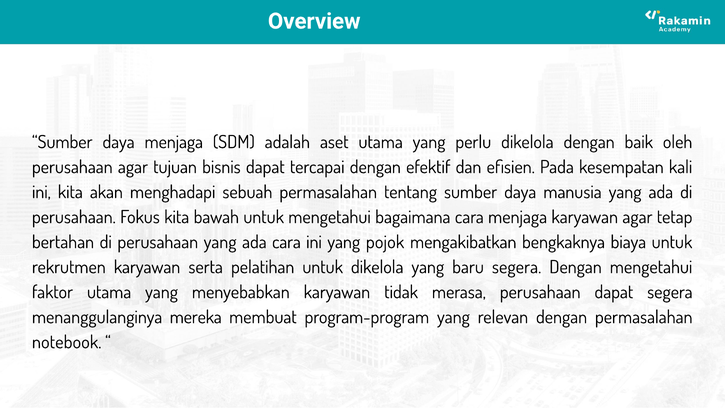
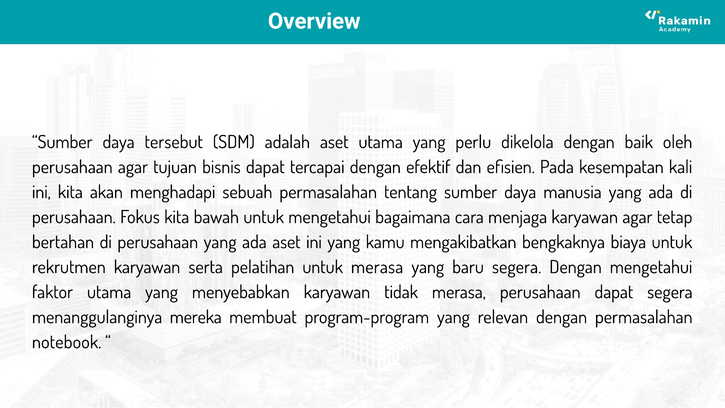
daya menjaga: menjaga -> tersebut
ada cara: cara -> aset
pojok: pojok -> kamu
untuk dikelola: dikelola -> merasa
